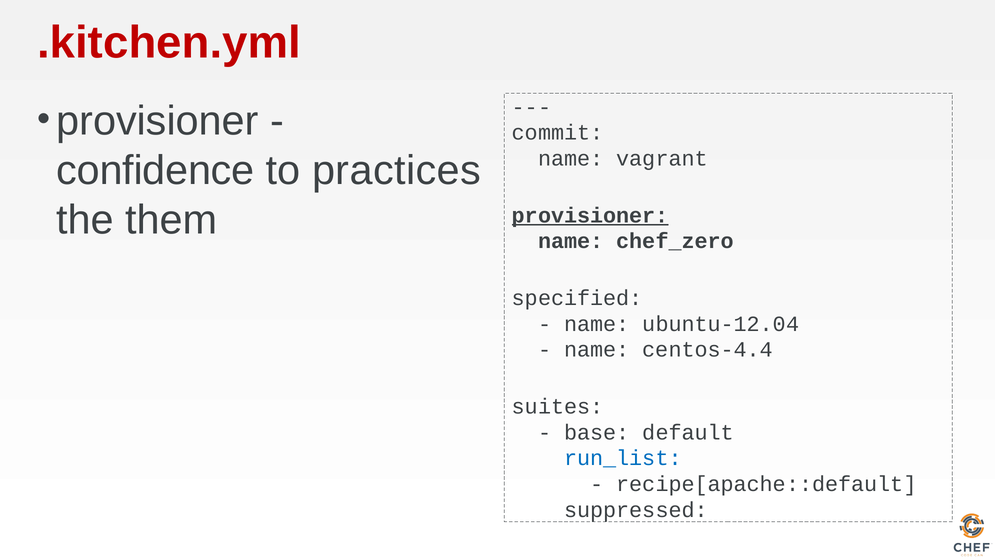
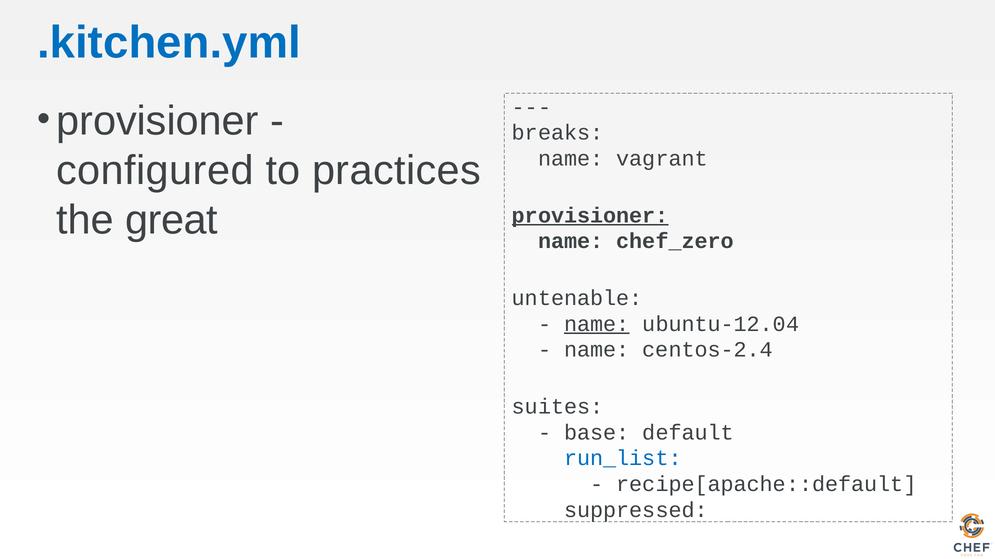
.kitchen.yml colour: red -> blue
commit: commit -> breaks
confidence: confidence -> configured
them: them -> great
specified: specified -> untenable
name at (597, 324) underline: none -> present
centos-4.4: centos-4.4 -> centos-2.4
